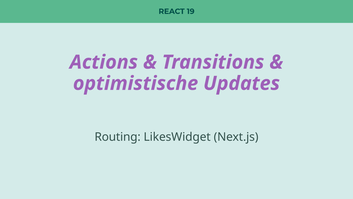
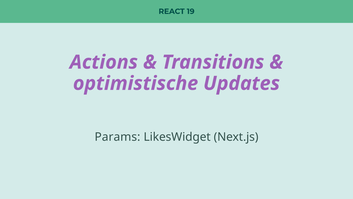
Routing: Routing -> Params
